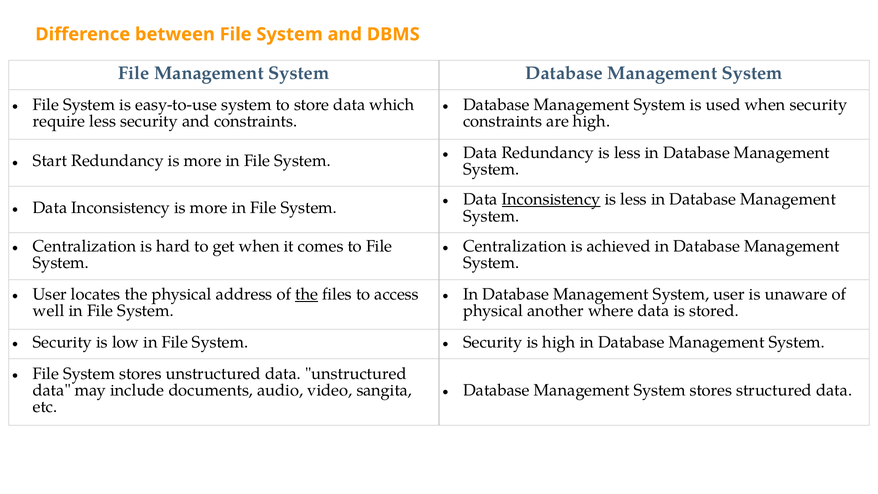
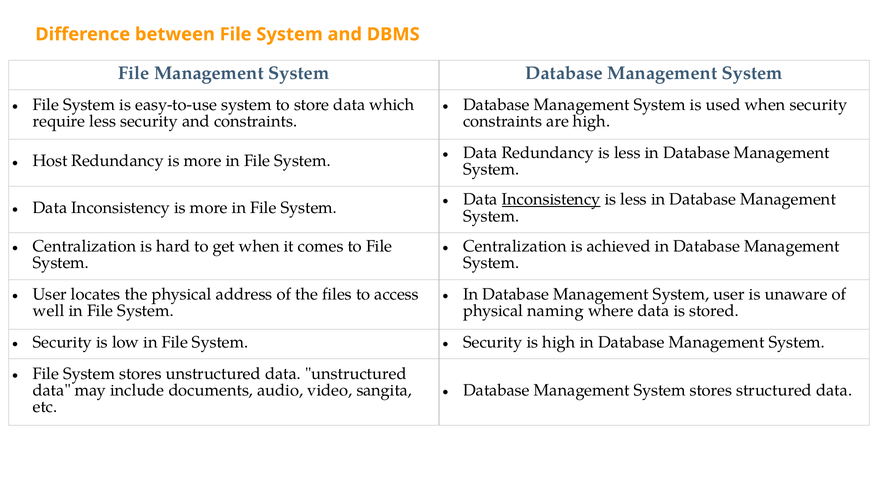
Start: Start -> Host
the at (307, 294) underline: present -> none
another: another -> naming
